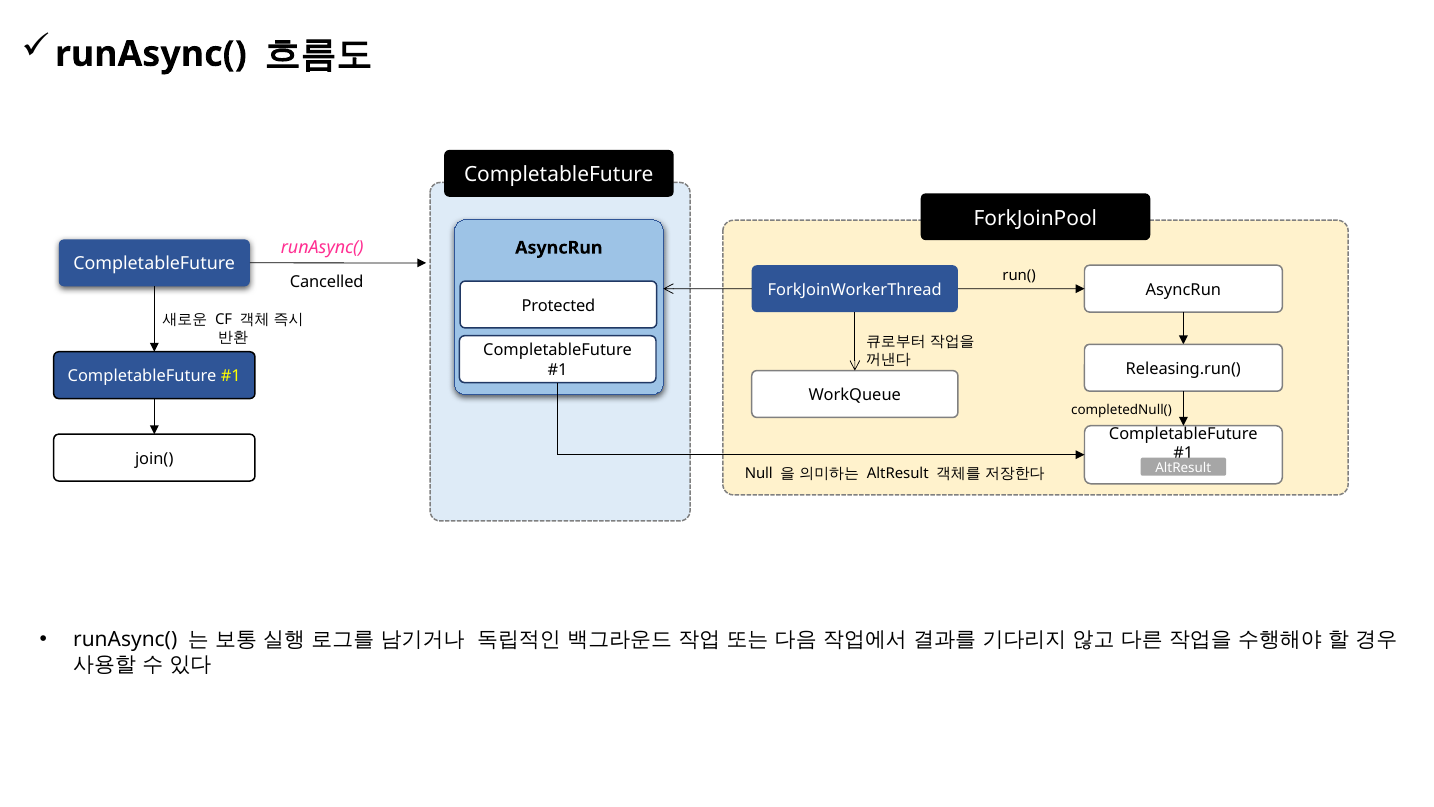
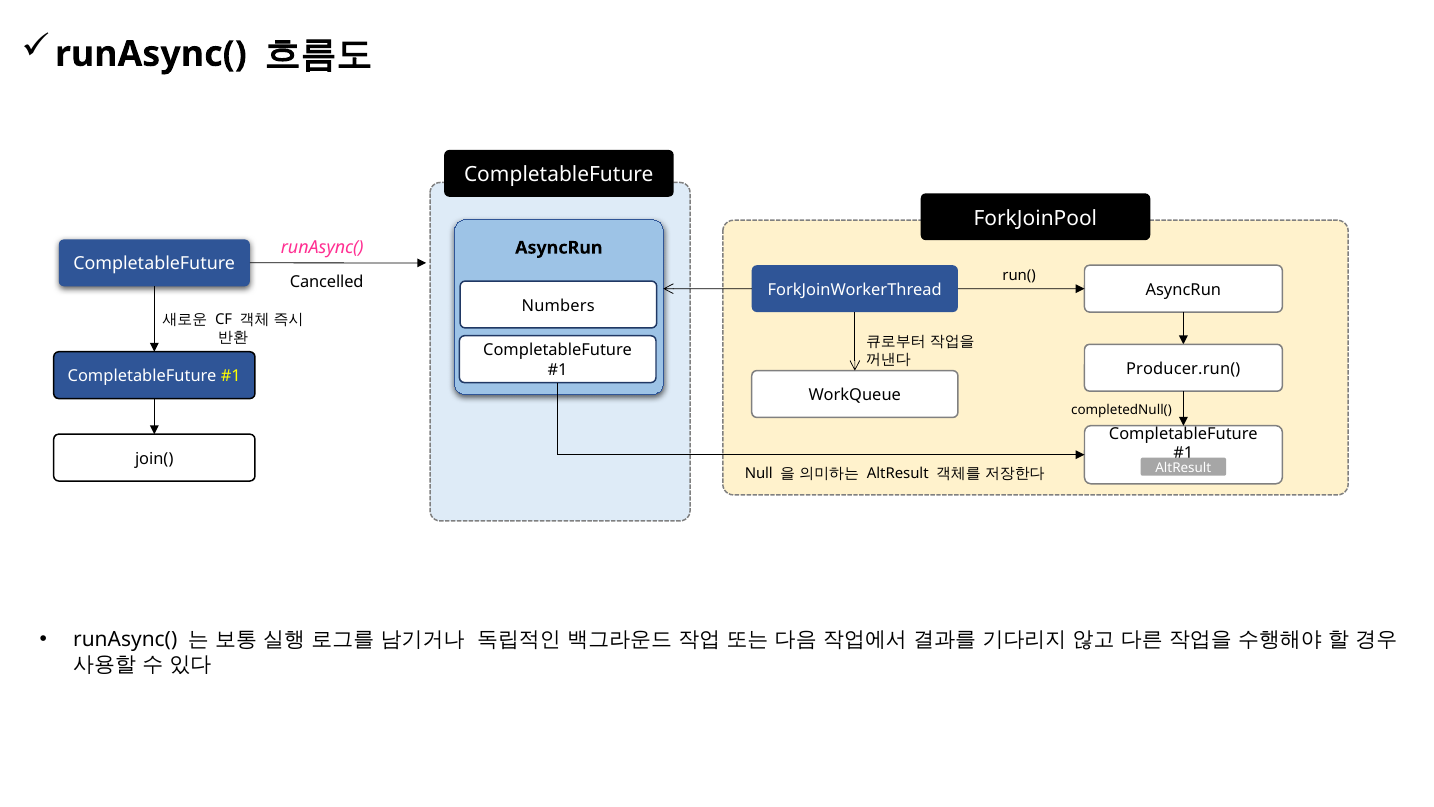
Protected: Protected -> Numbers
Releasing.run(: Releasing.run( -> Producer.run(
